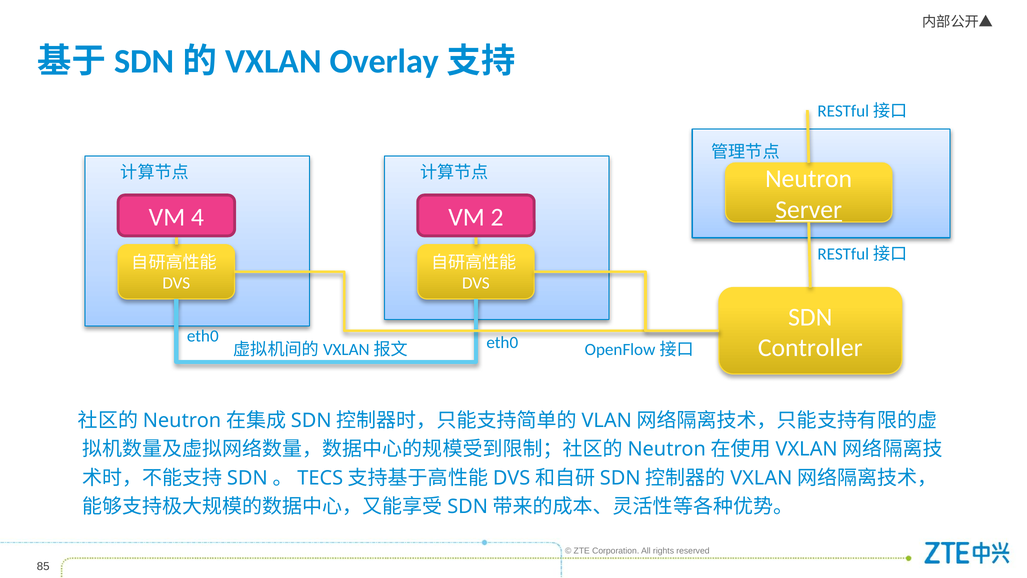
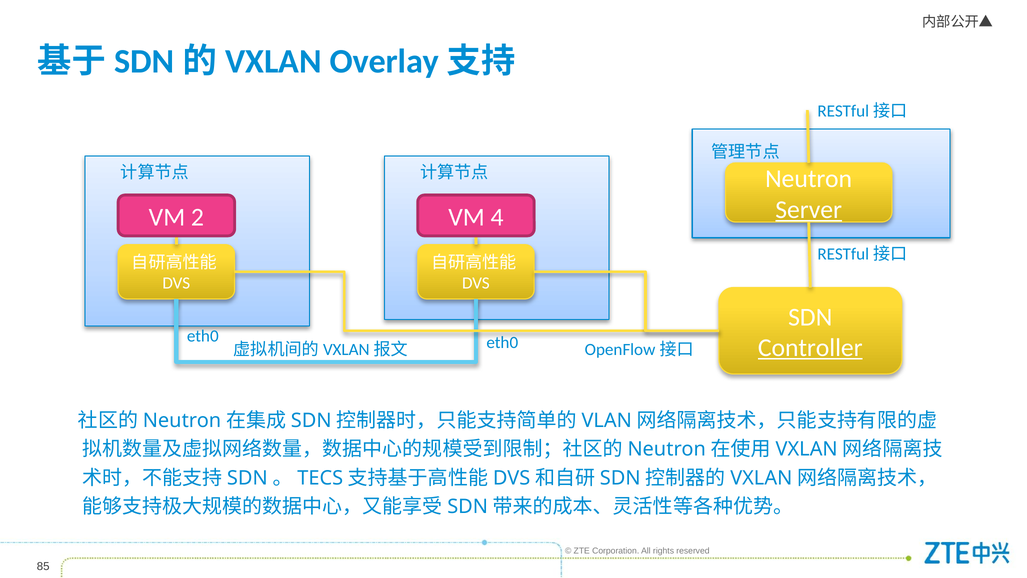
4: 4 -> 2
2: 2 -> 4
Controller underline: none -> present
